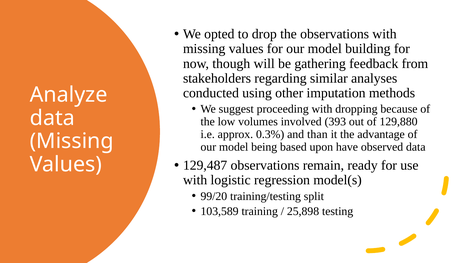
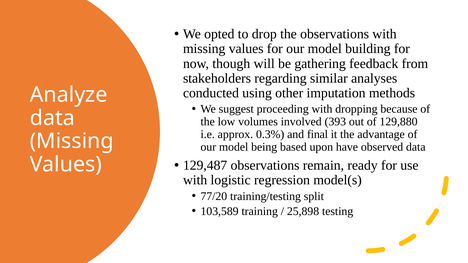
than: than -> final
99/20: 99/20 -> 77/20
